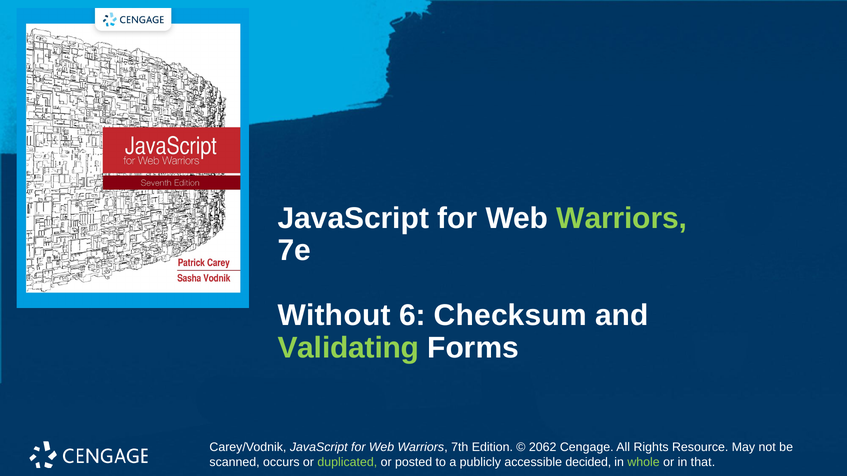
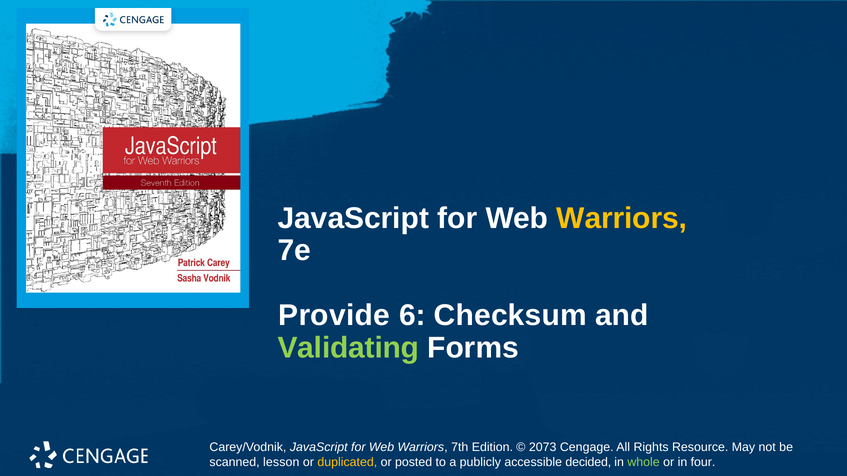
Warriors at (622, 218) colour: light green -> yellow
Without: Without -> Provide
2062: 2062 -> 2073
occurs: occurs -> lesson
duplicated colour: light green -> yellow
that: that -> four
